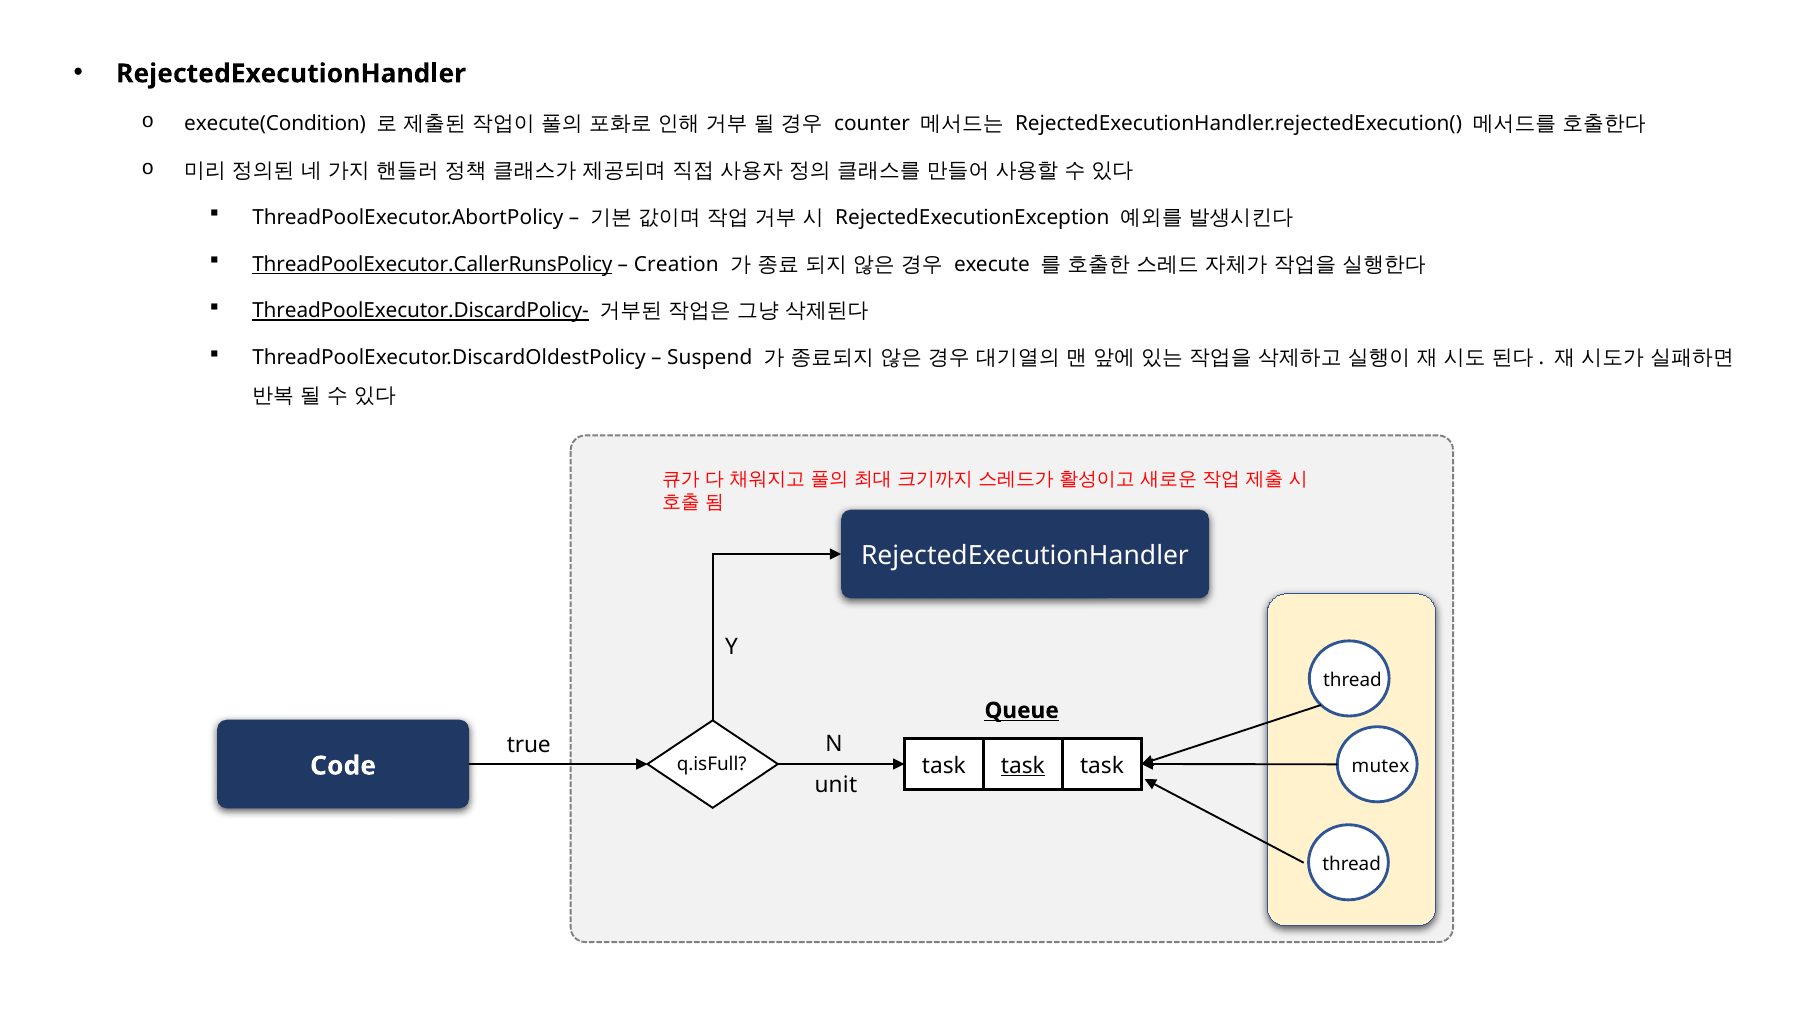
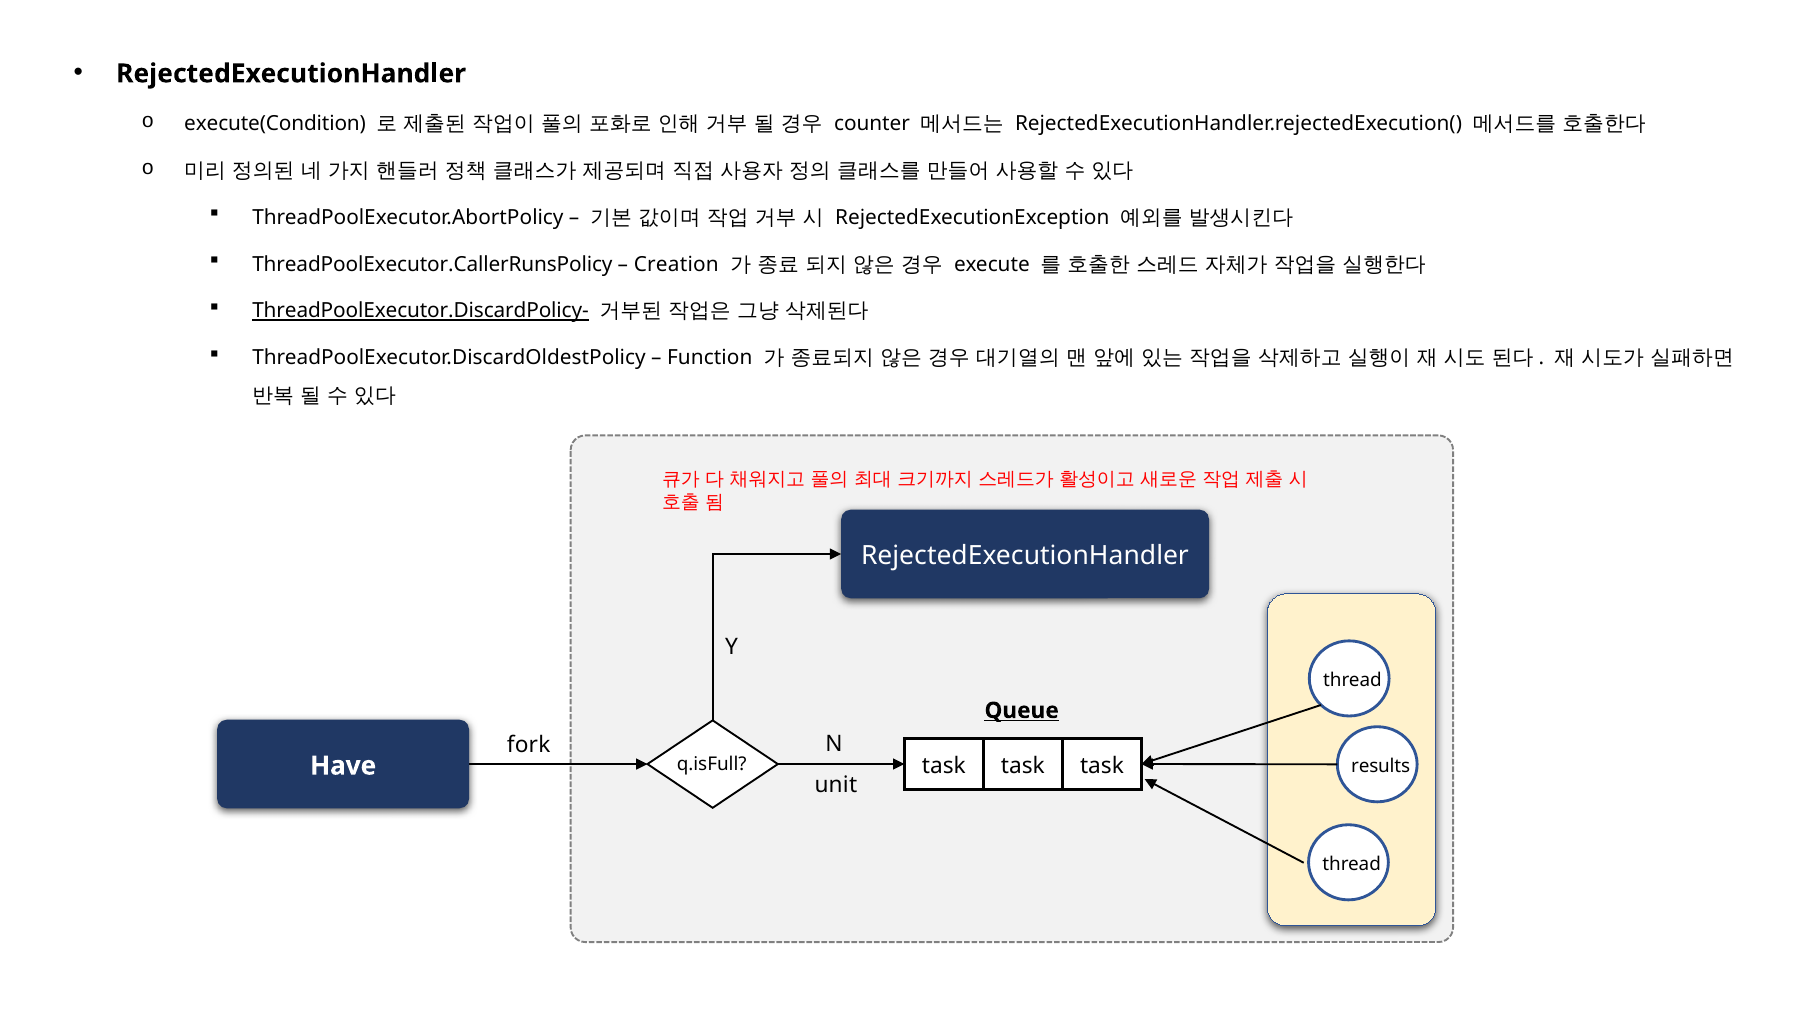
ThreadPoolExecutor.CallerRunsPolicy underline: present -> none
Suspend: Suspend -> Function
true: true -> fork
mutex: mutex -> results
Code: Code -> Have
task at (1023, 766) underline: present -> none
